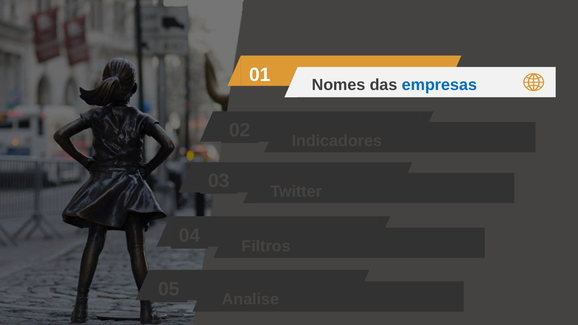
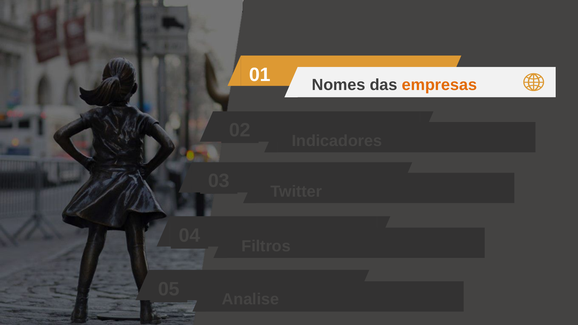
empresas colour: blue -> orange
